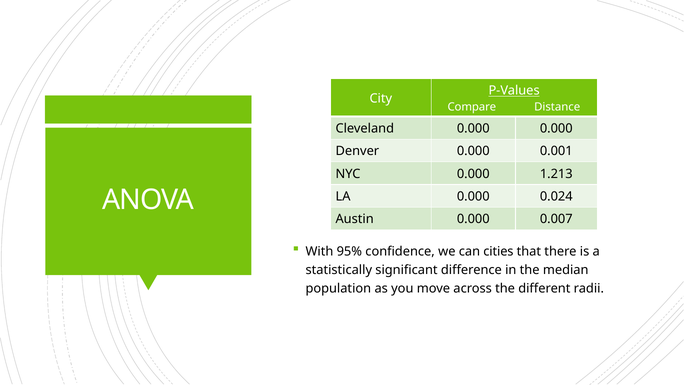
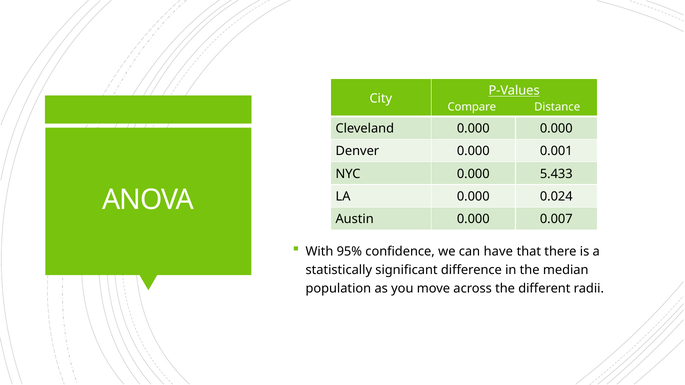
1.213: 1.213 -> 5.433
cities: cities -> have
